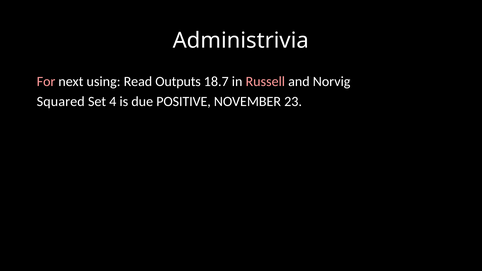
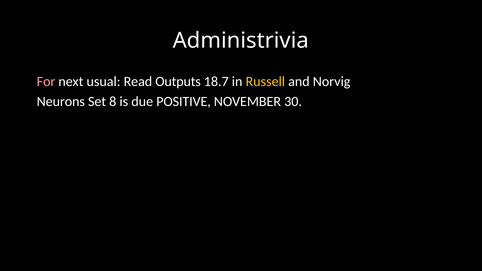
using: using -> usual
Russell colour: pink -> yellow
Squared: Squared -> Neurons
4: 4 -> 8
23: 23 -> 30
